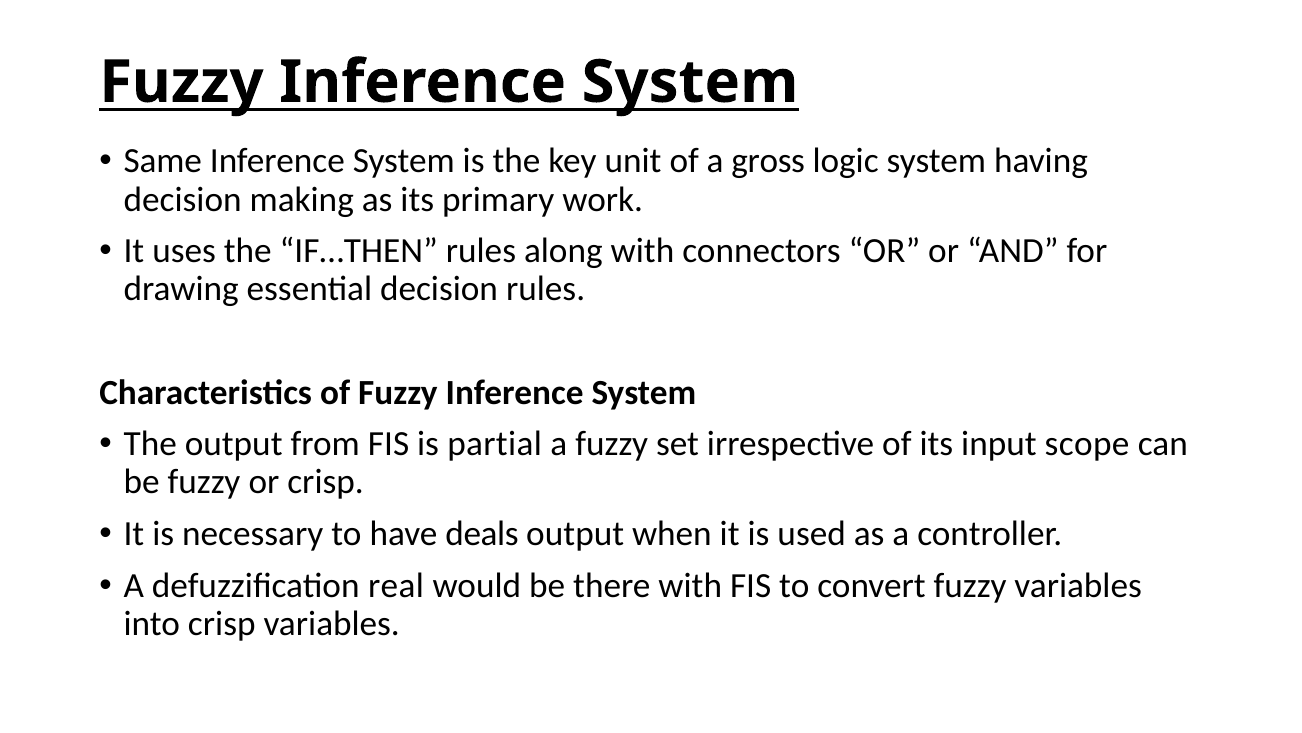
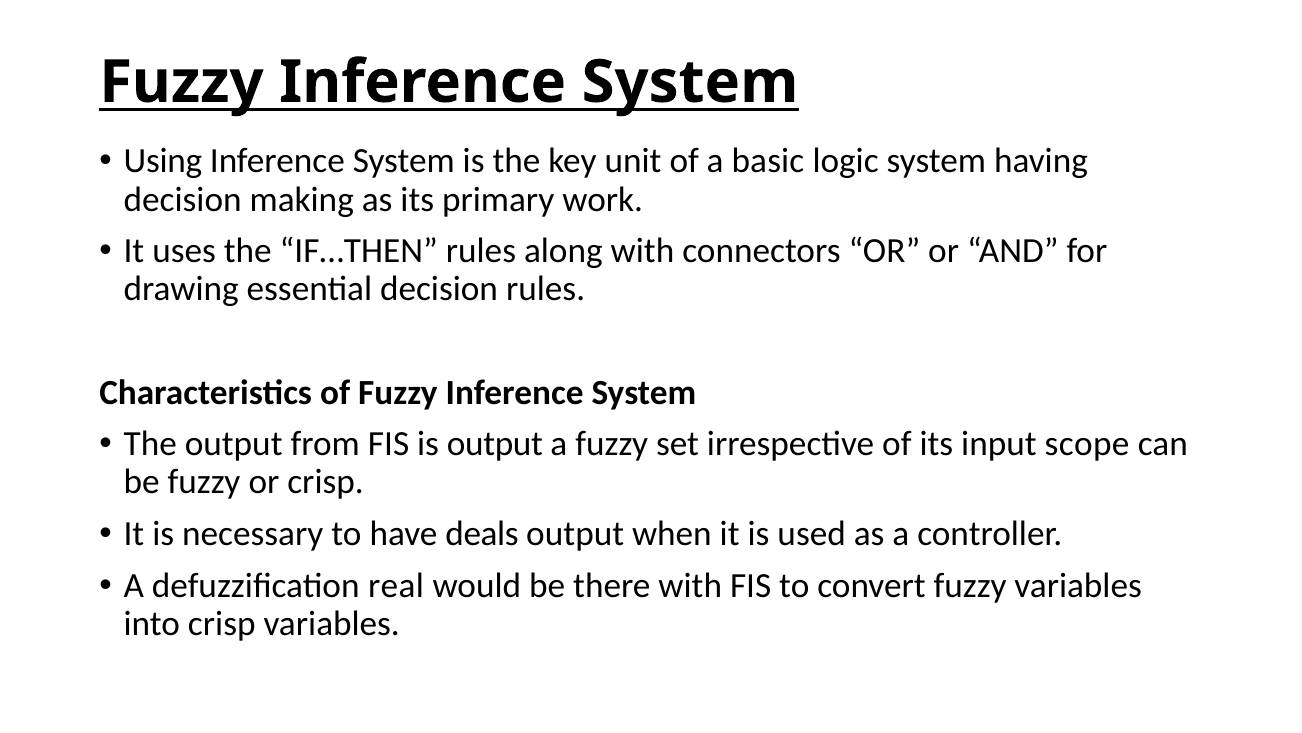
Same: Same -> Using
gross: gross -> basic
is partial: partial -> output
